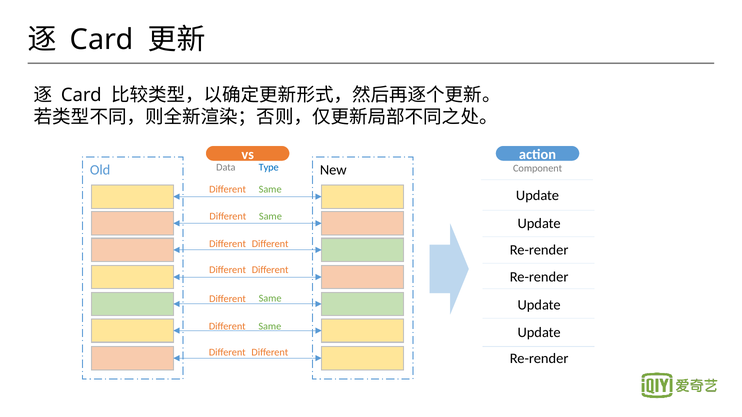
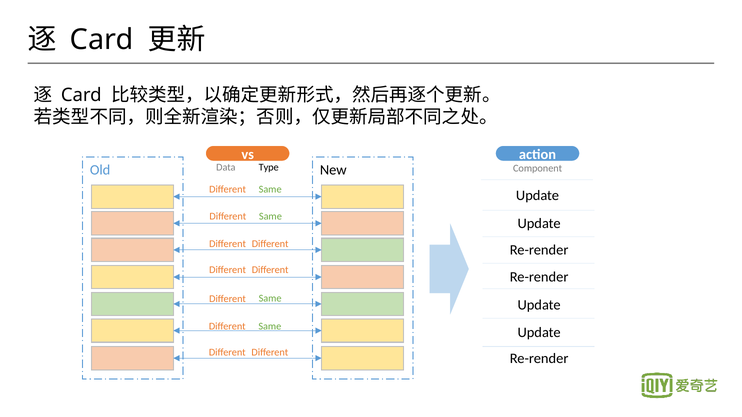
Type colour: blue -> black
